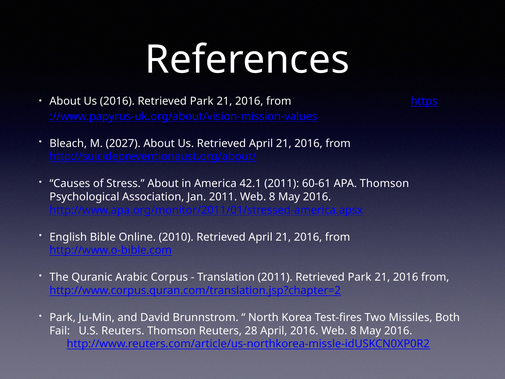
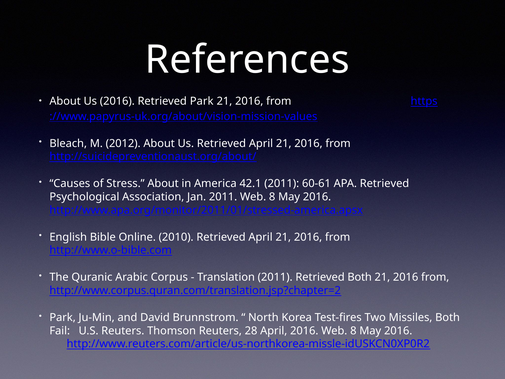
2027: 2027 -> 2012
APA Thomson: Thomson -> Retrieved
2011 Retrieved Park: Park -> Both
